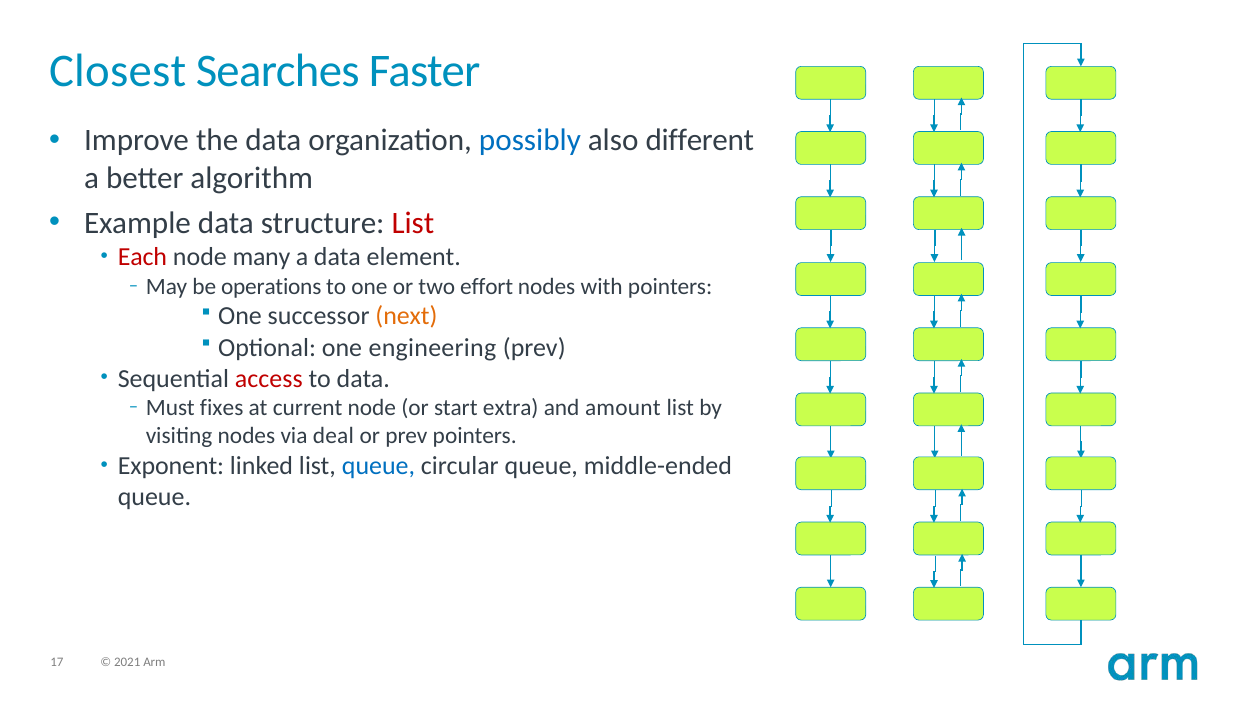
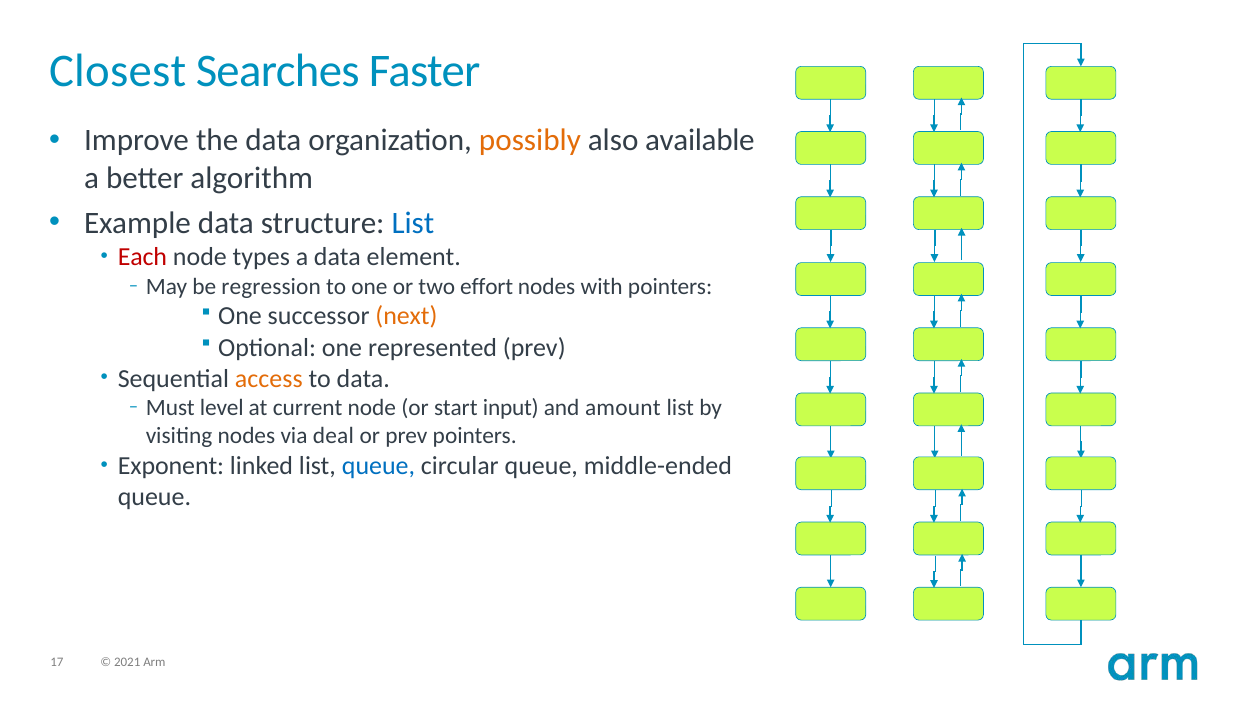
possibly colour: blue -> orange
different: different -> available
List at (413, 223) colour: red -> blue
many: many -> types
operations: operations -> regression
engineering: engineering -> represented
access colour: red -> orange
fixes: fixes -> level
extra: extra -> input
